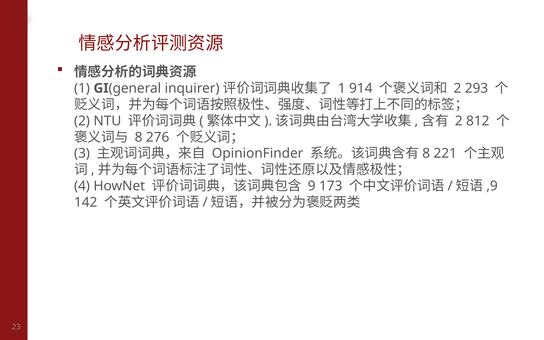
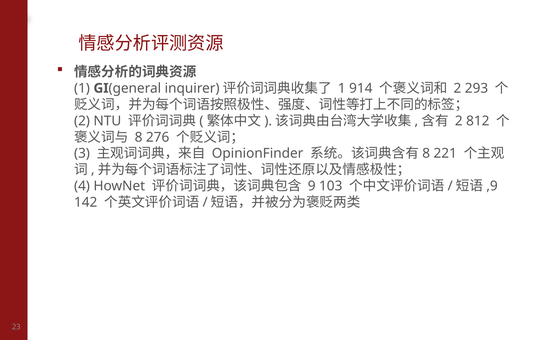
173: 173 -> 103
